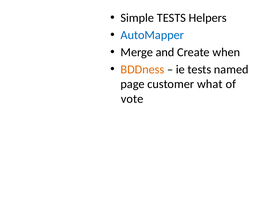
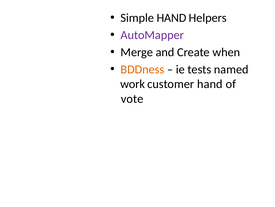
Simple TESTS: TESTS -> HAND
AutoMapper colour: blue -> purple
page: page -> work
customer what: what -> hand
